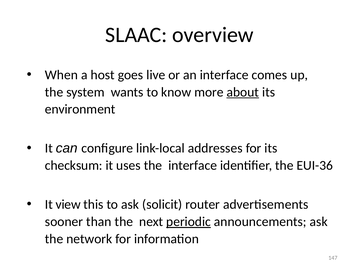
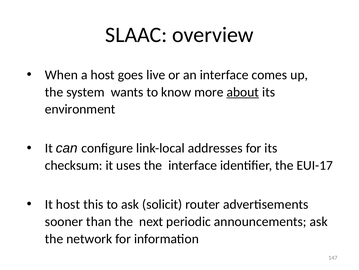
EUI-36: EUI-36 -> EUI-17
It view: view -> host
periodic underline: present -> none
